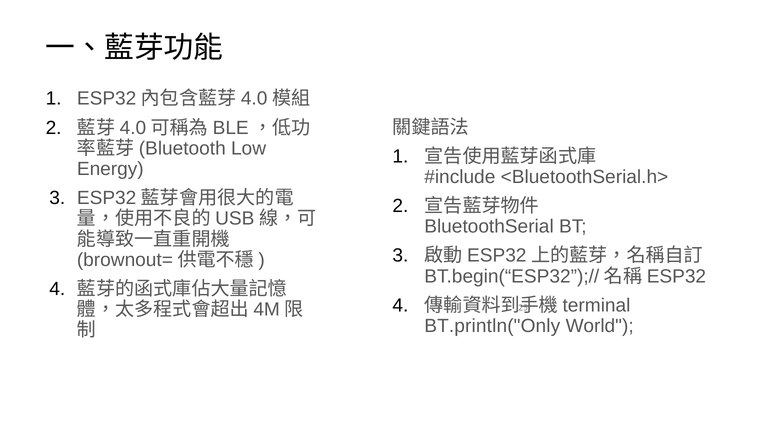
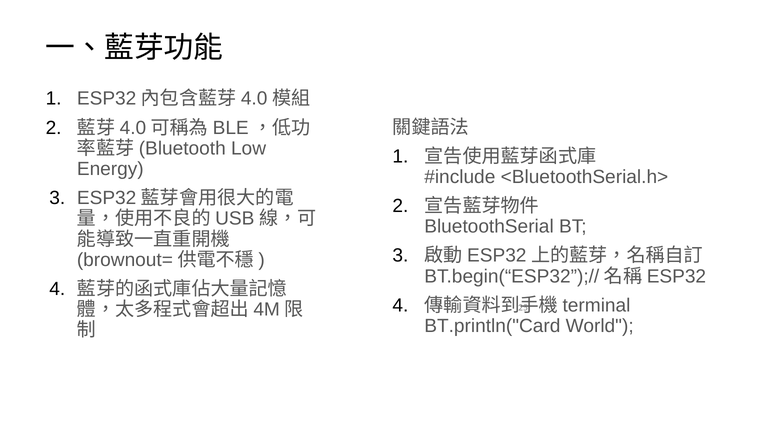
BT.println("Only: BT.println("Only -> BT.println("Card
